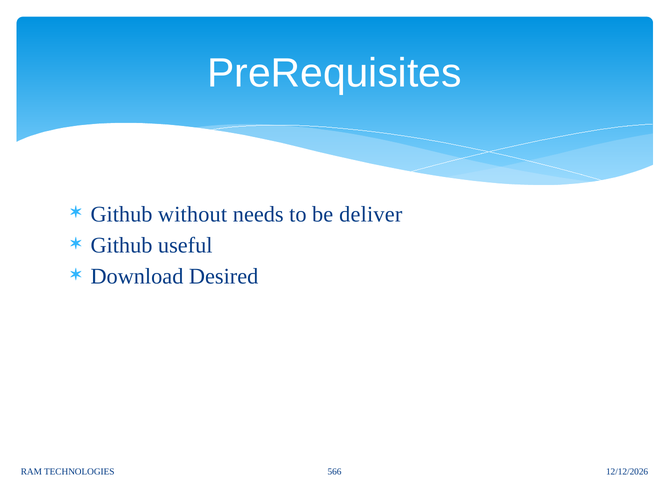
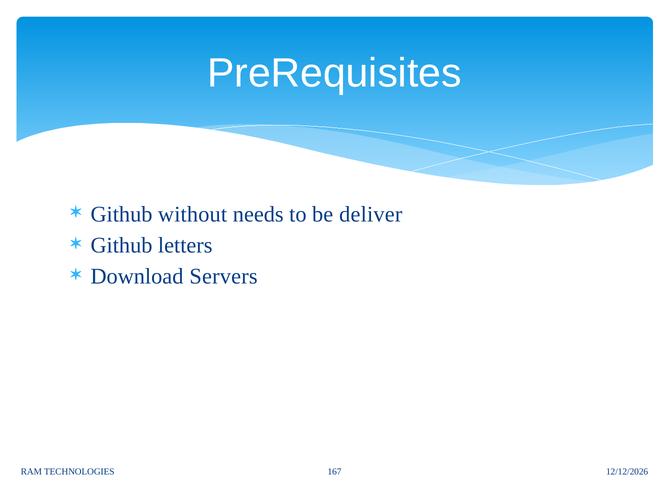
useful: useful -> letters
Desired: Desired -> Servers
566: 566 -> 167
